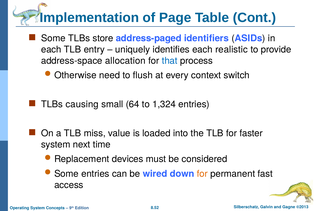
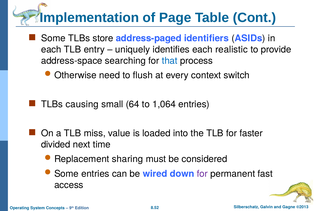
allocation: allocation -> searching
1,324: 1,324 -> 1,064
system at (56, 144): system -> divided
devices: devices -> sharing
for at (202, 173) colour: orange -> purple
